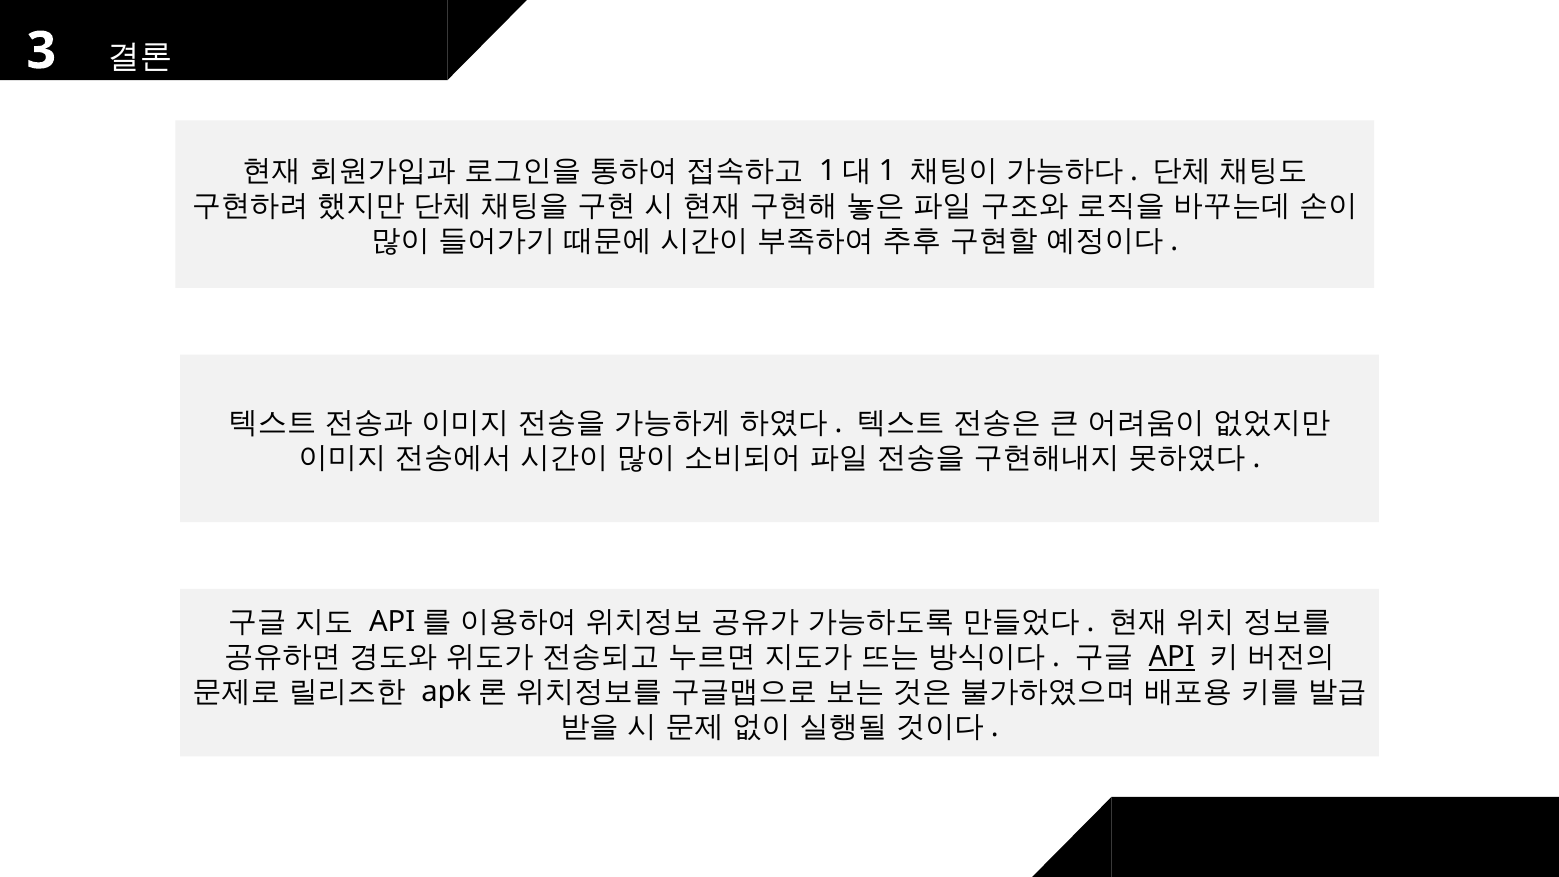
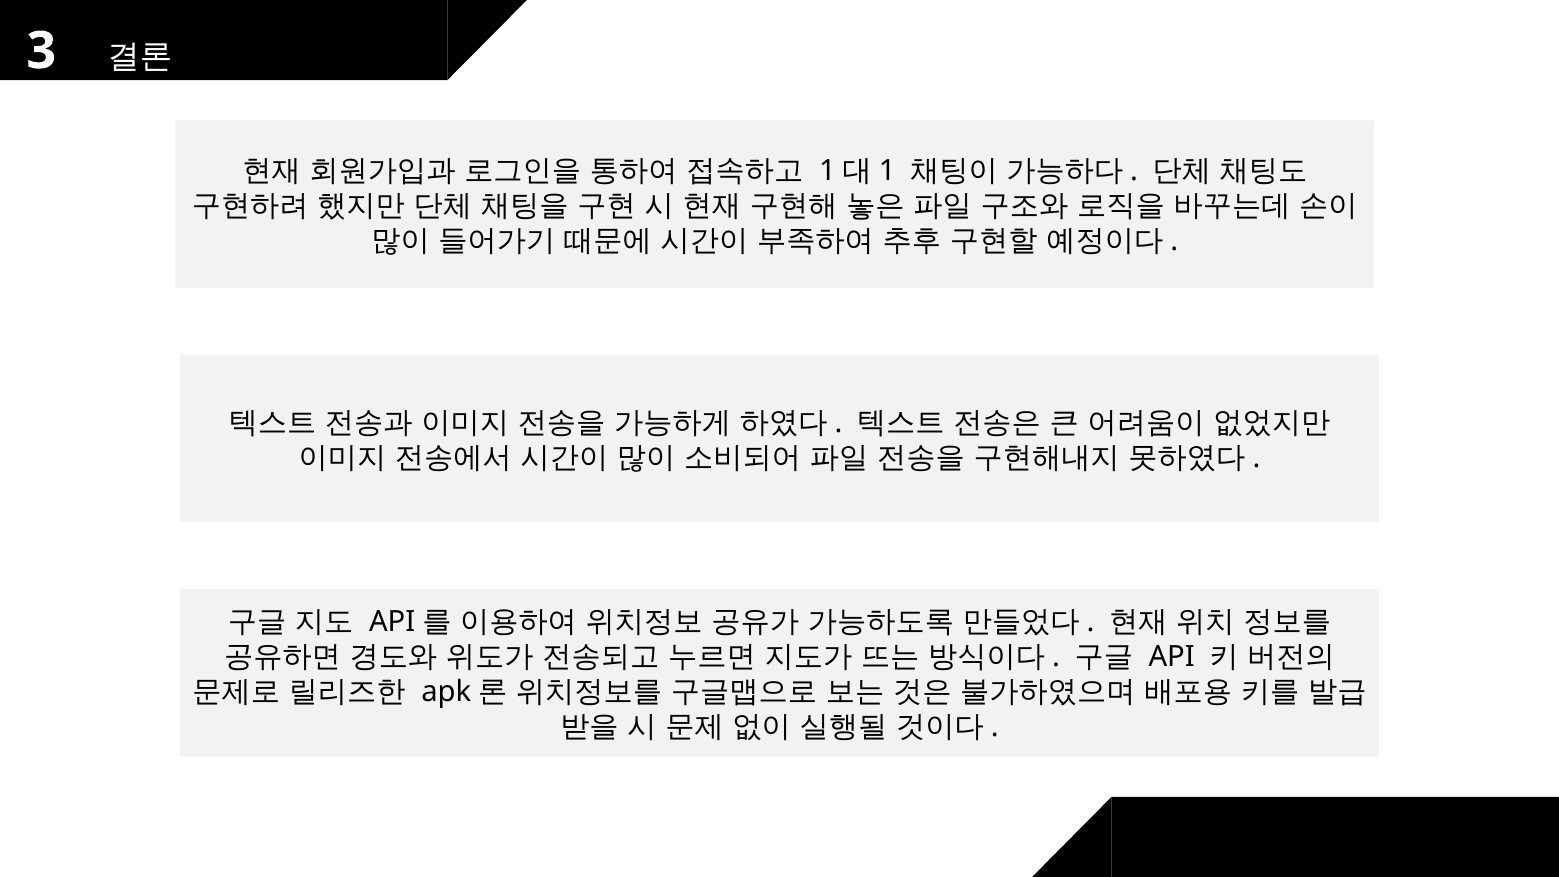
API underline: present -> none
